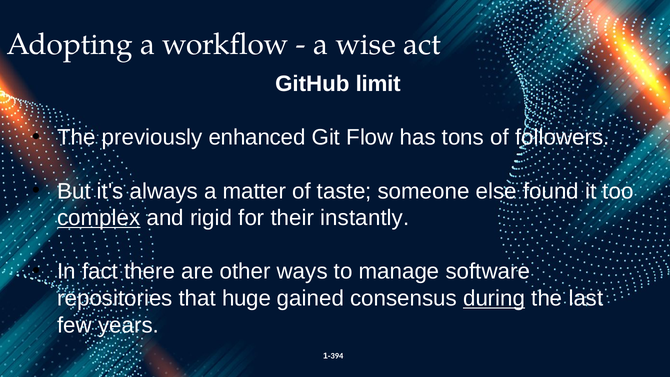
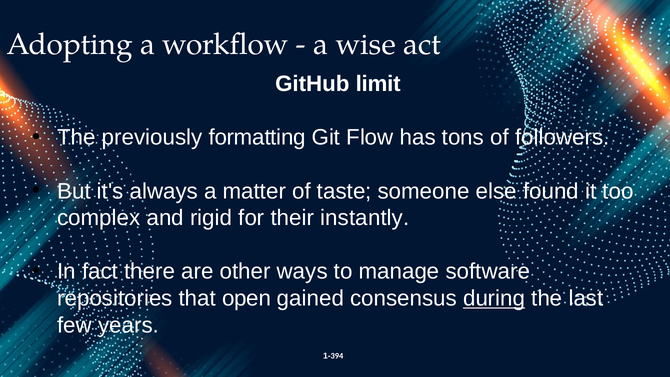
enhanced: enhanced -> formatting
complex underline: present -> none
huge: huge -> open
